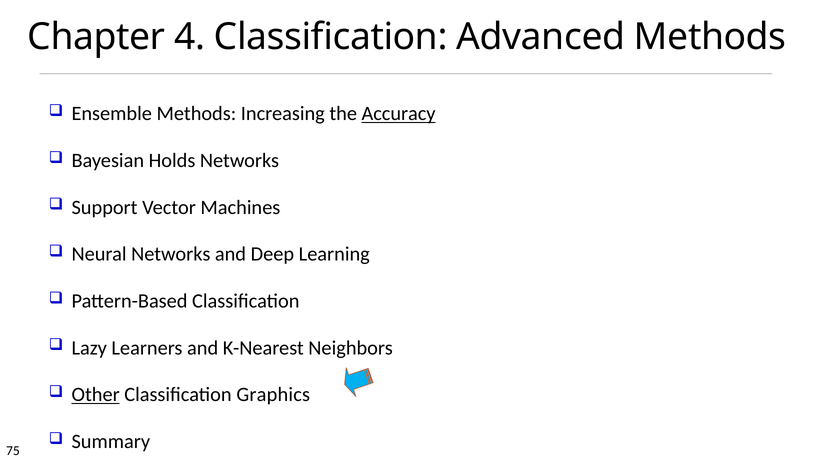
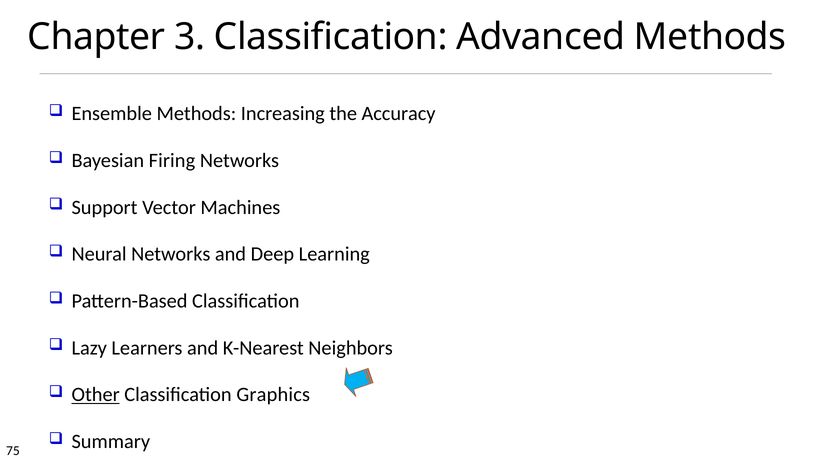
4: 4 -> 3
Accuracy underline: present -> none
Holds: Holds -> Firing
